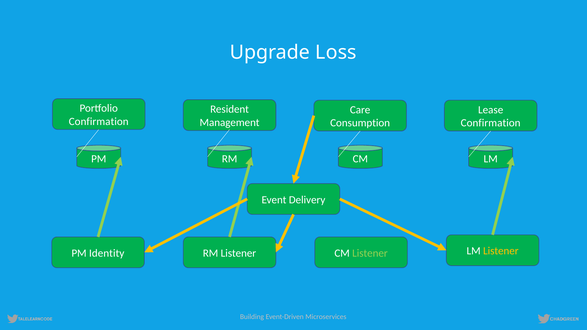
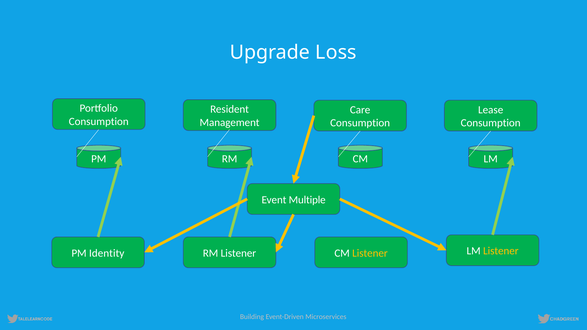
Confirmation at (99, 122): Confirmation -> Consumption
Confirmation at (491, 123): Confirmation -> Consumption
Delivery: Delivery -> Multiple
Listener at (370, 253) colour: light green -> yellow
